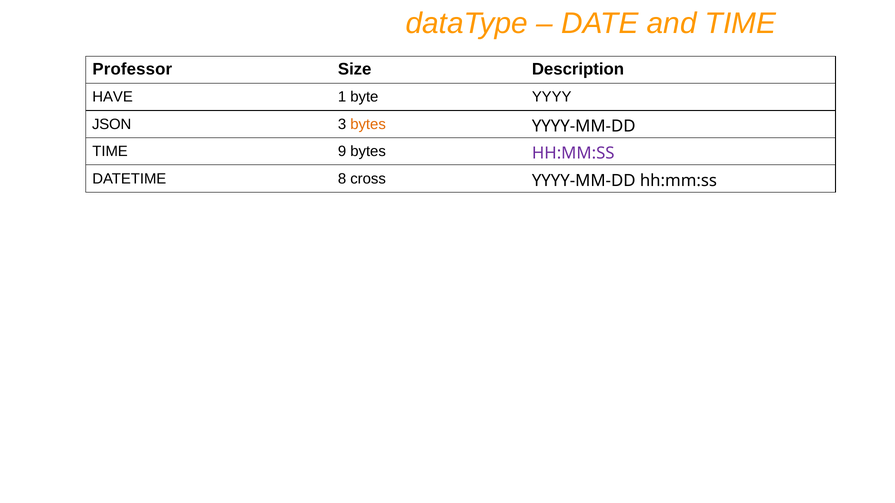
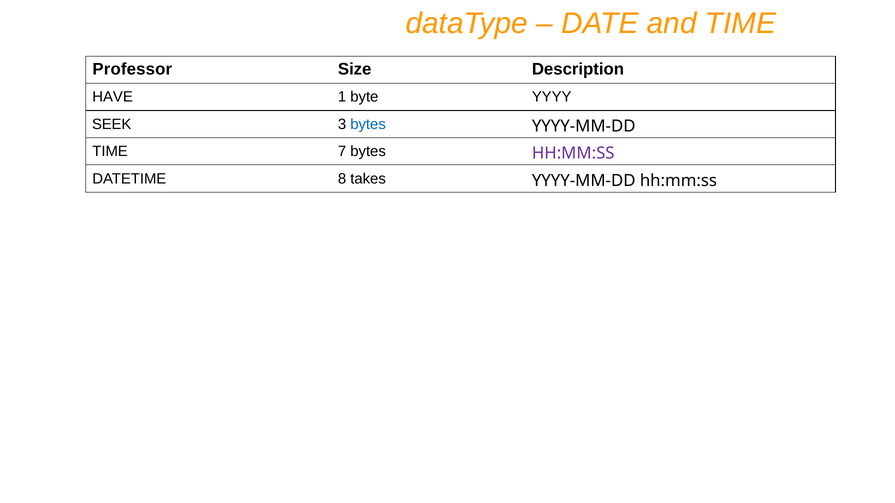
JSON: JSON -> SEEK
bytes at (368, 124) colour: orange -> blue
9: 9 -> 7
cross: cross -> takes
